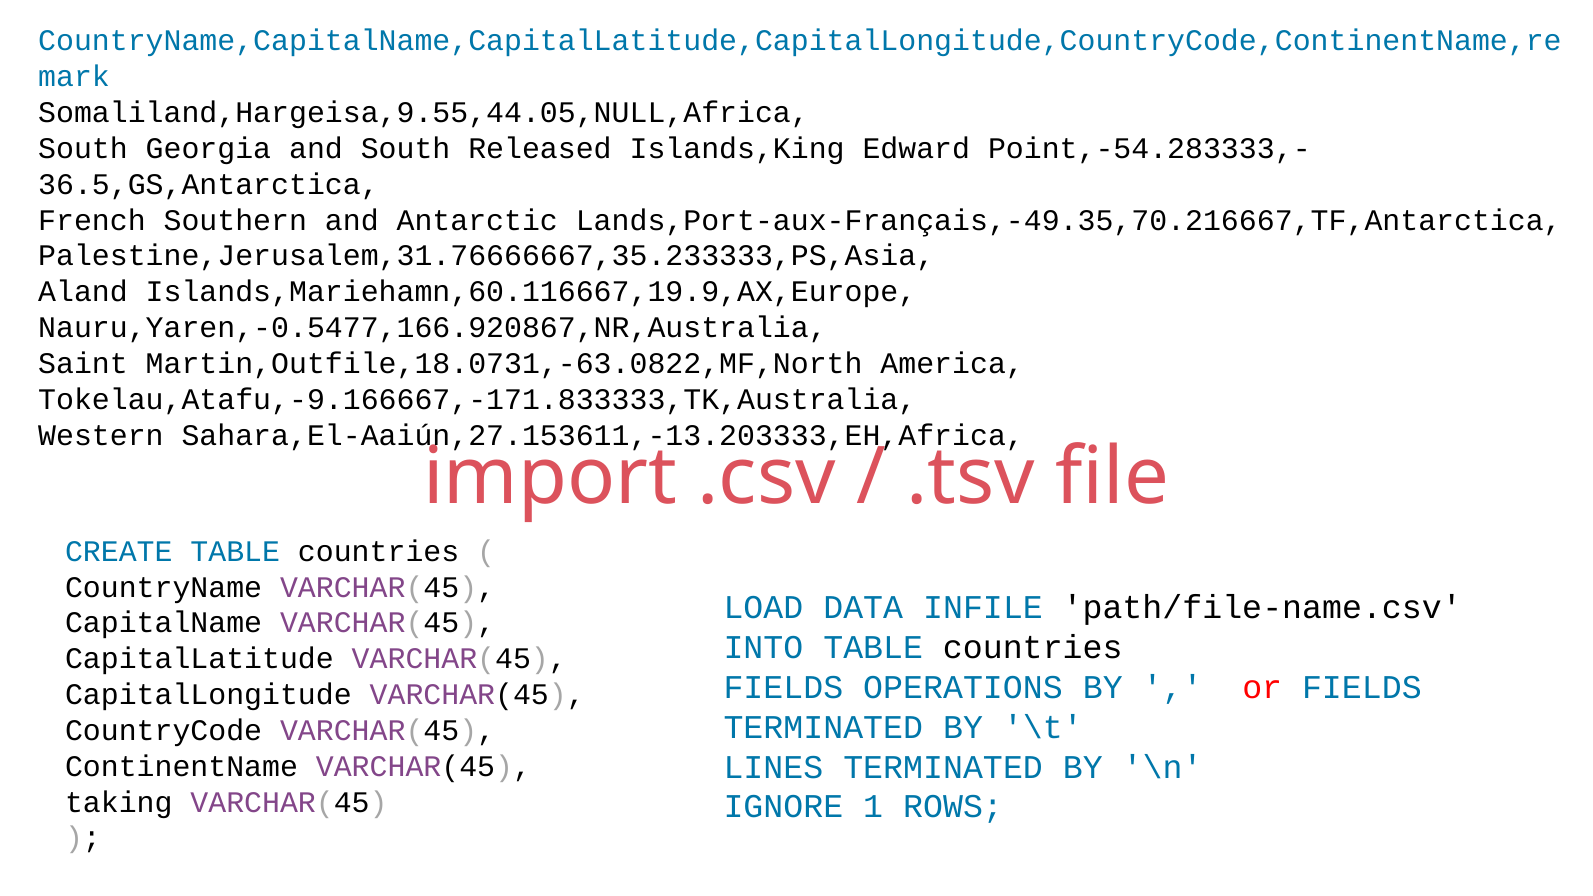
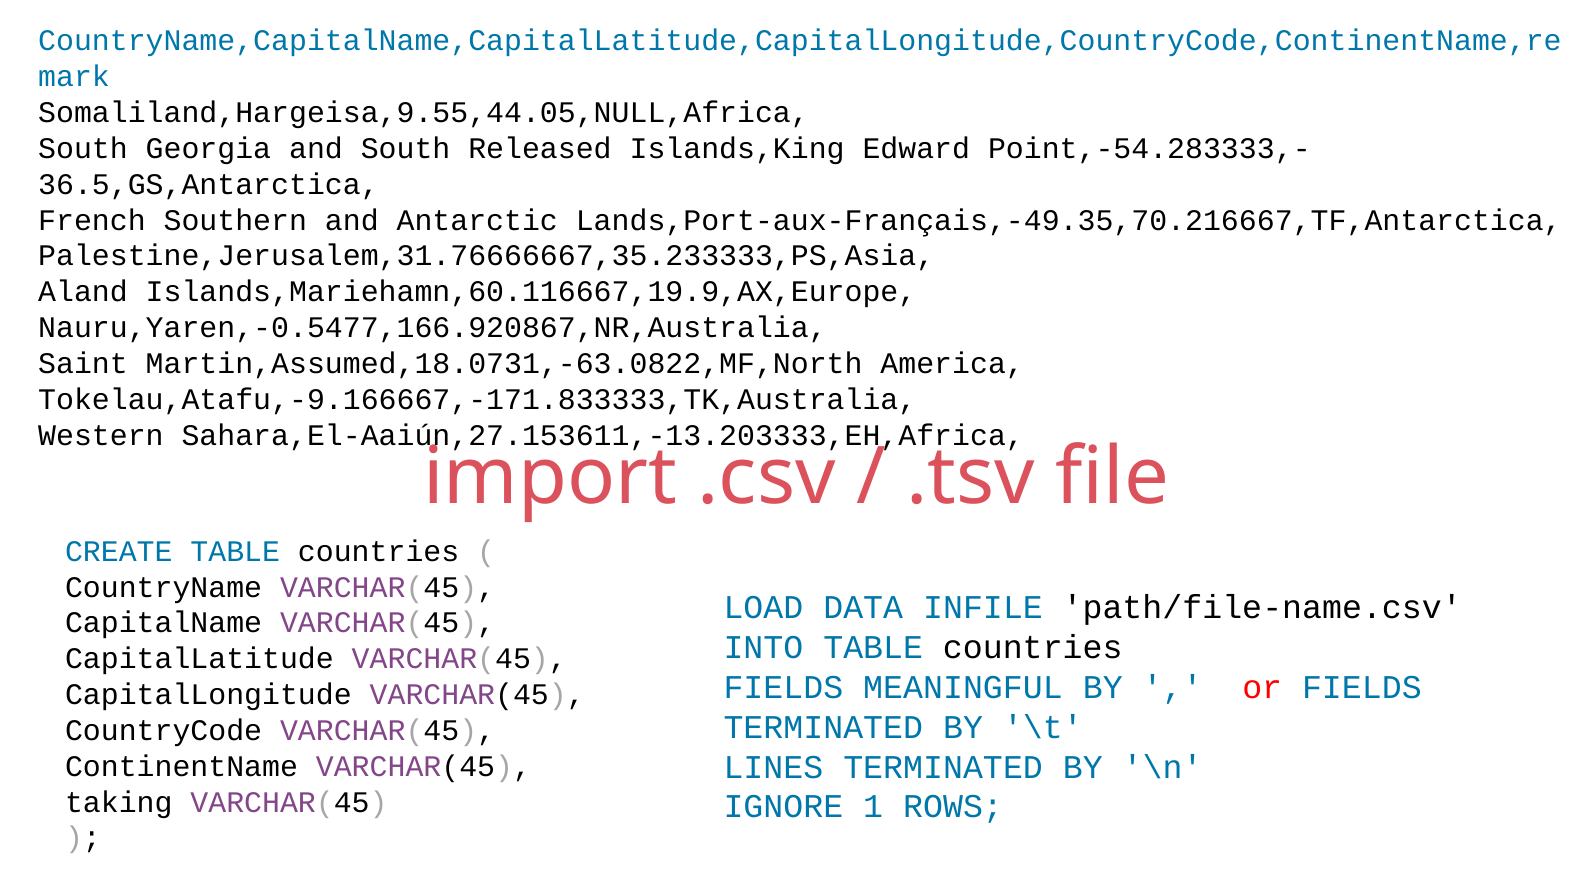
Martin,Outfile,18.0731,-63.0822,MF,North: Martin,Outfile,18.0731,-63.0822,MF,North -> Martin,Assumed,18.0731,-63.0822,MF,North
OPERATIONS: OPERATIONS -> MEANINGFUL
